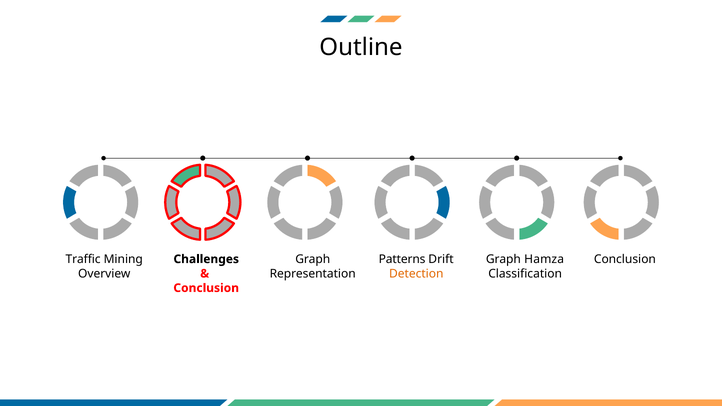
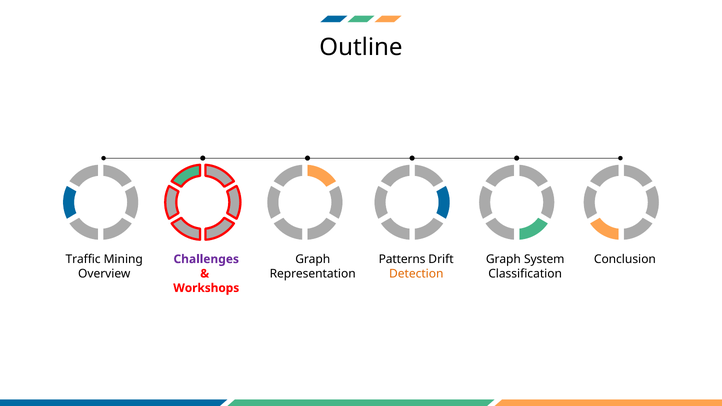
Hamza: Hamza -> System
Challenges colour: black -> purple
Conclusion at (206, 288): Conclusion -> Workshops
